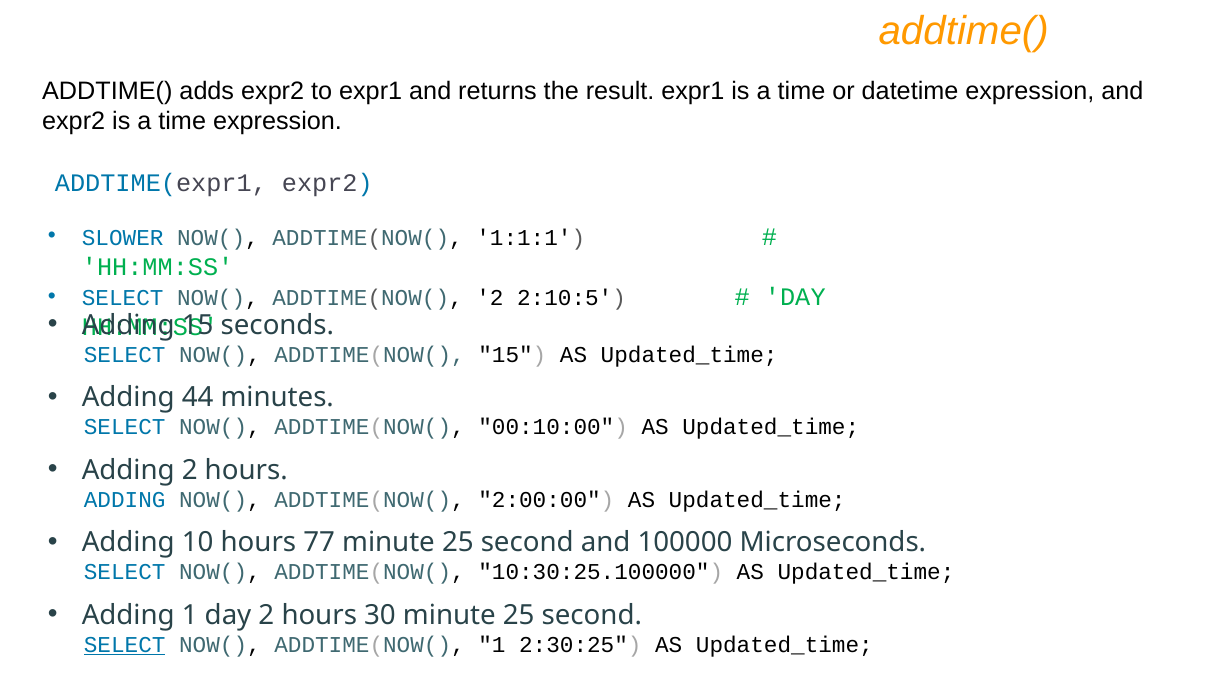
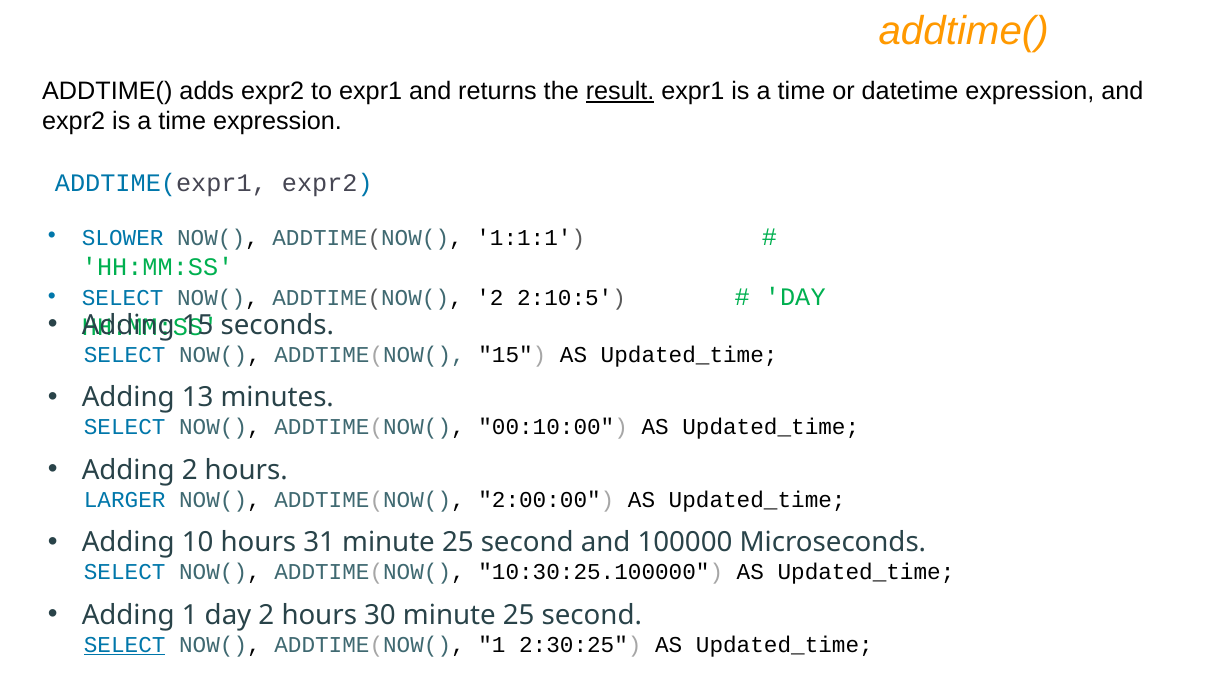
result underline: none -> present
44: 44 -> 13
ADDING at (125, 500): ADDING -> LARGER
77: 77 -> 31
